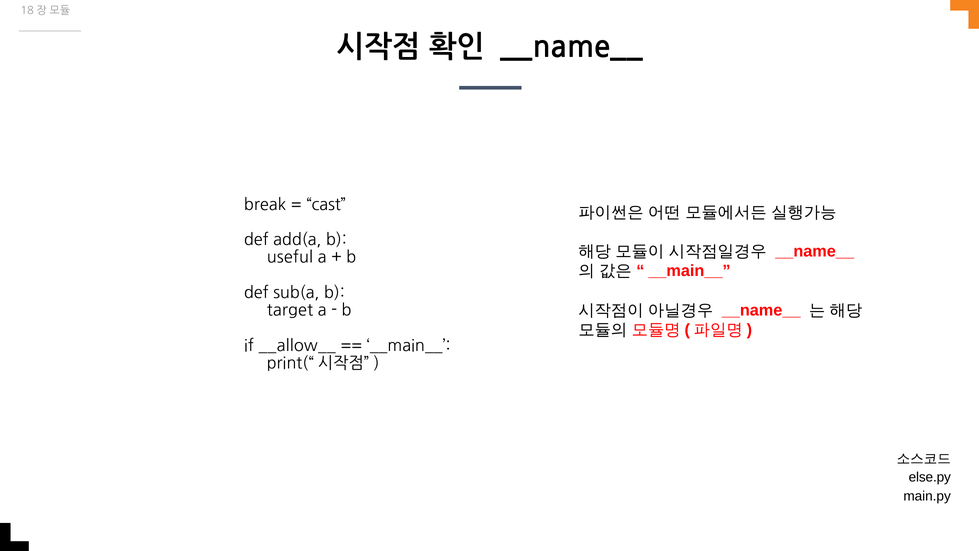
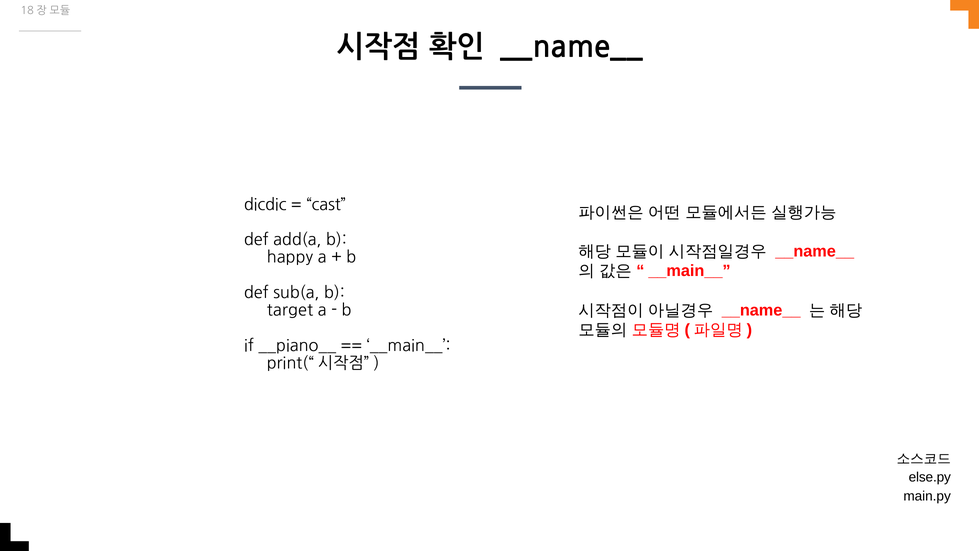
break: break -> dicdic
useful: useful -> happy
__allow__: __allow__ -> __piano__
